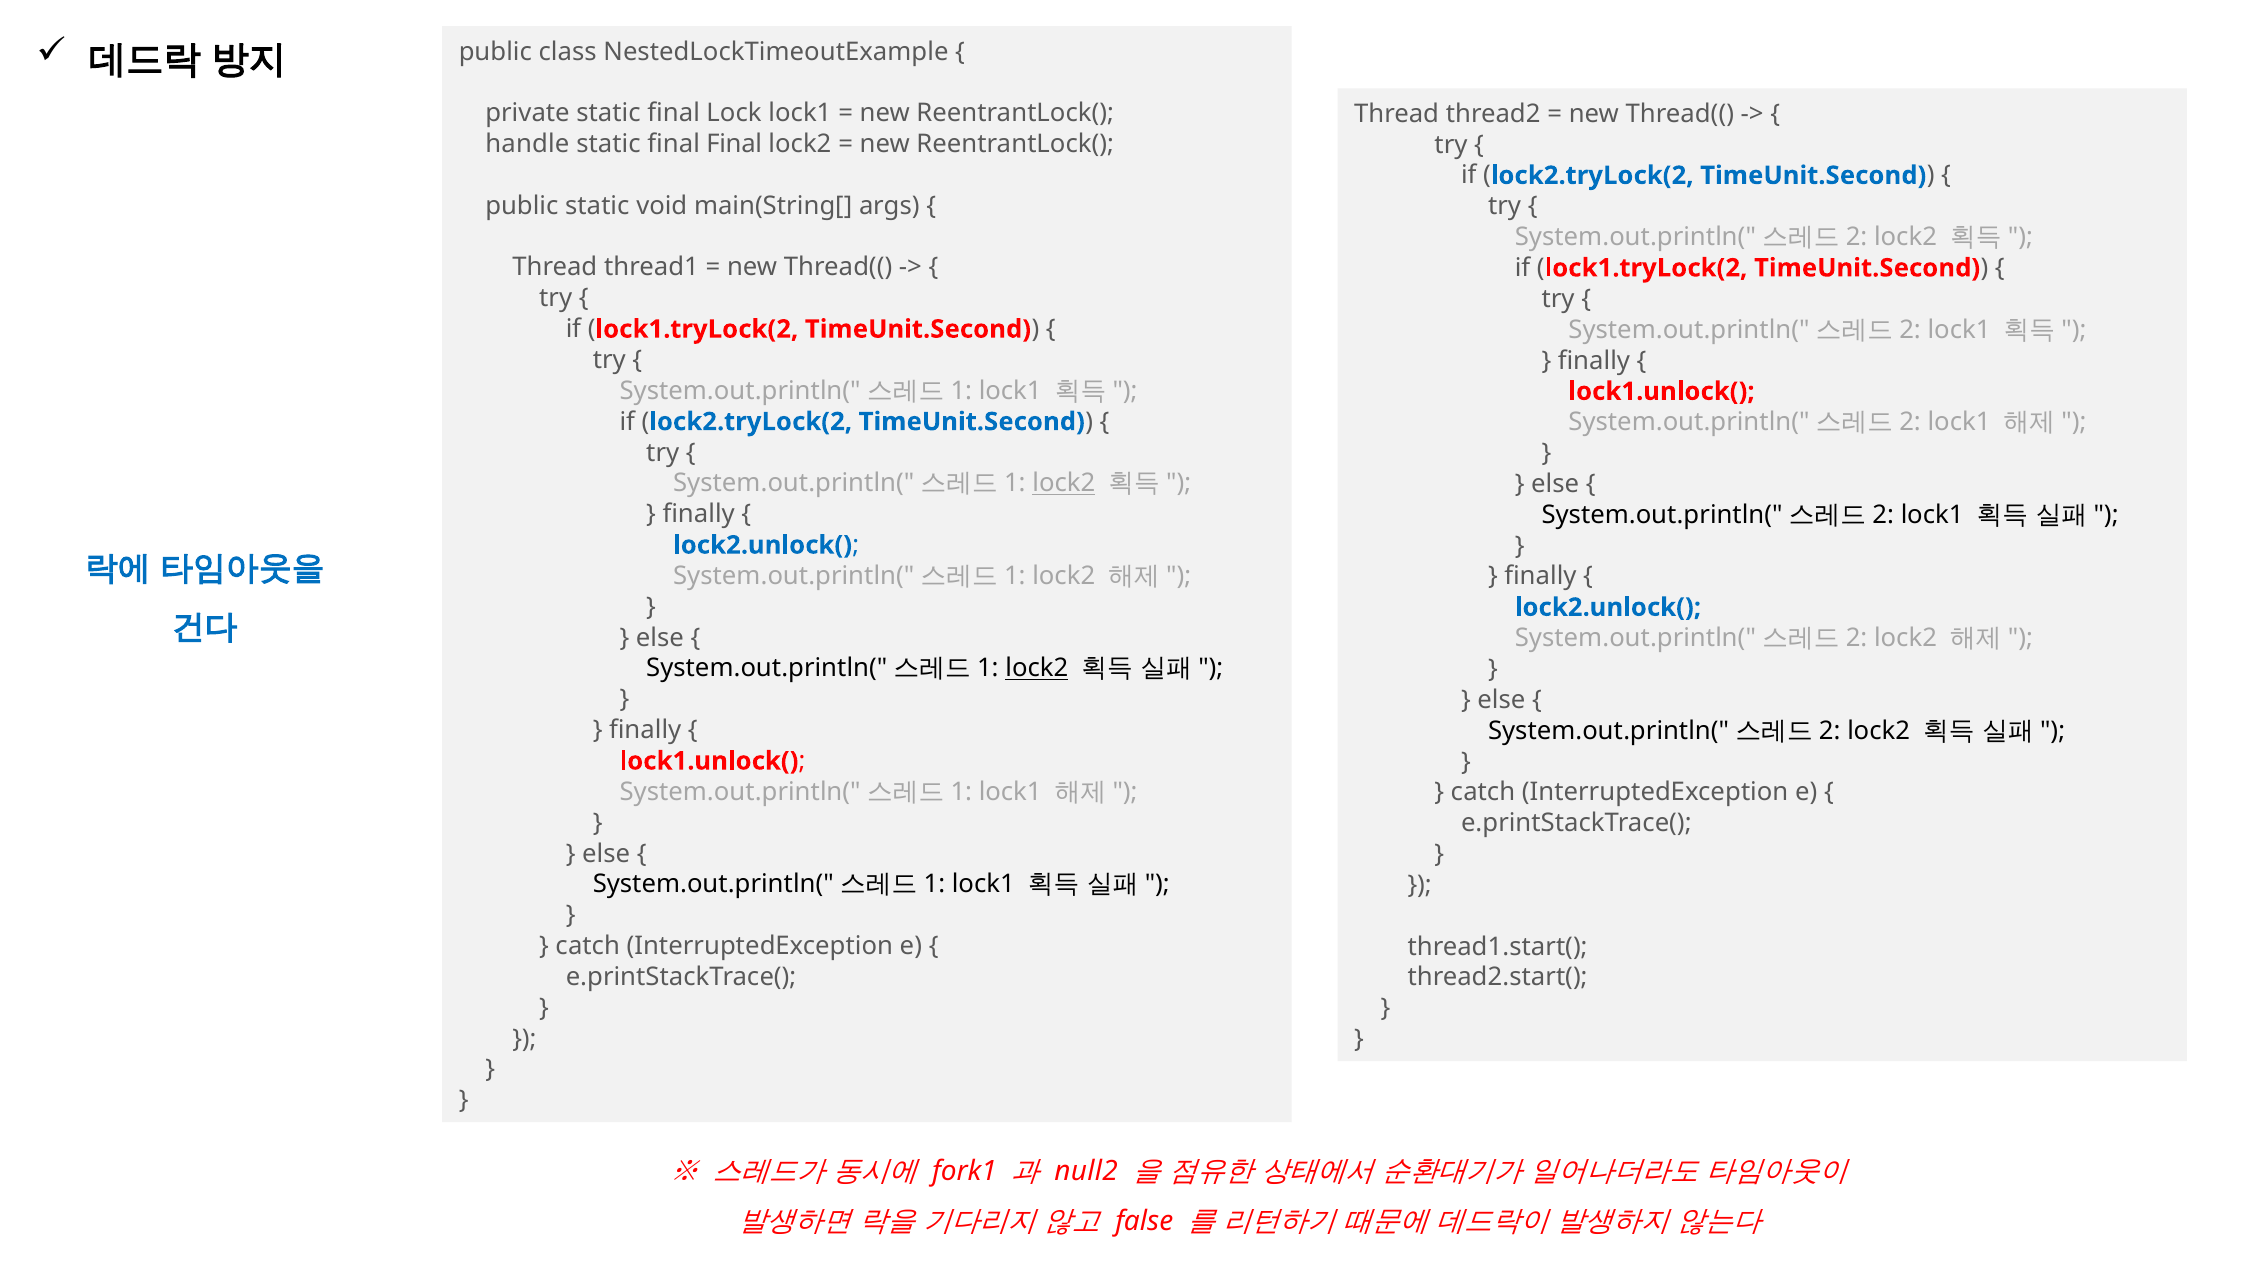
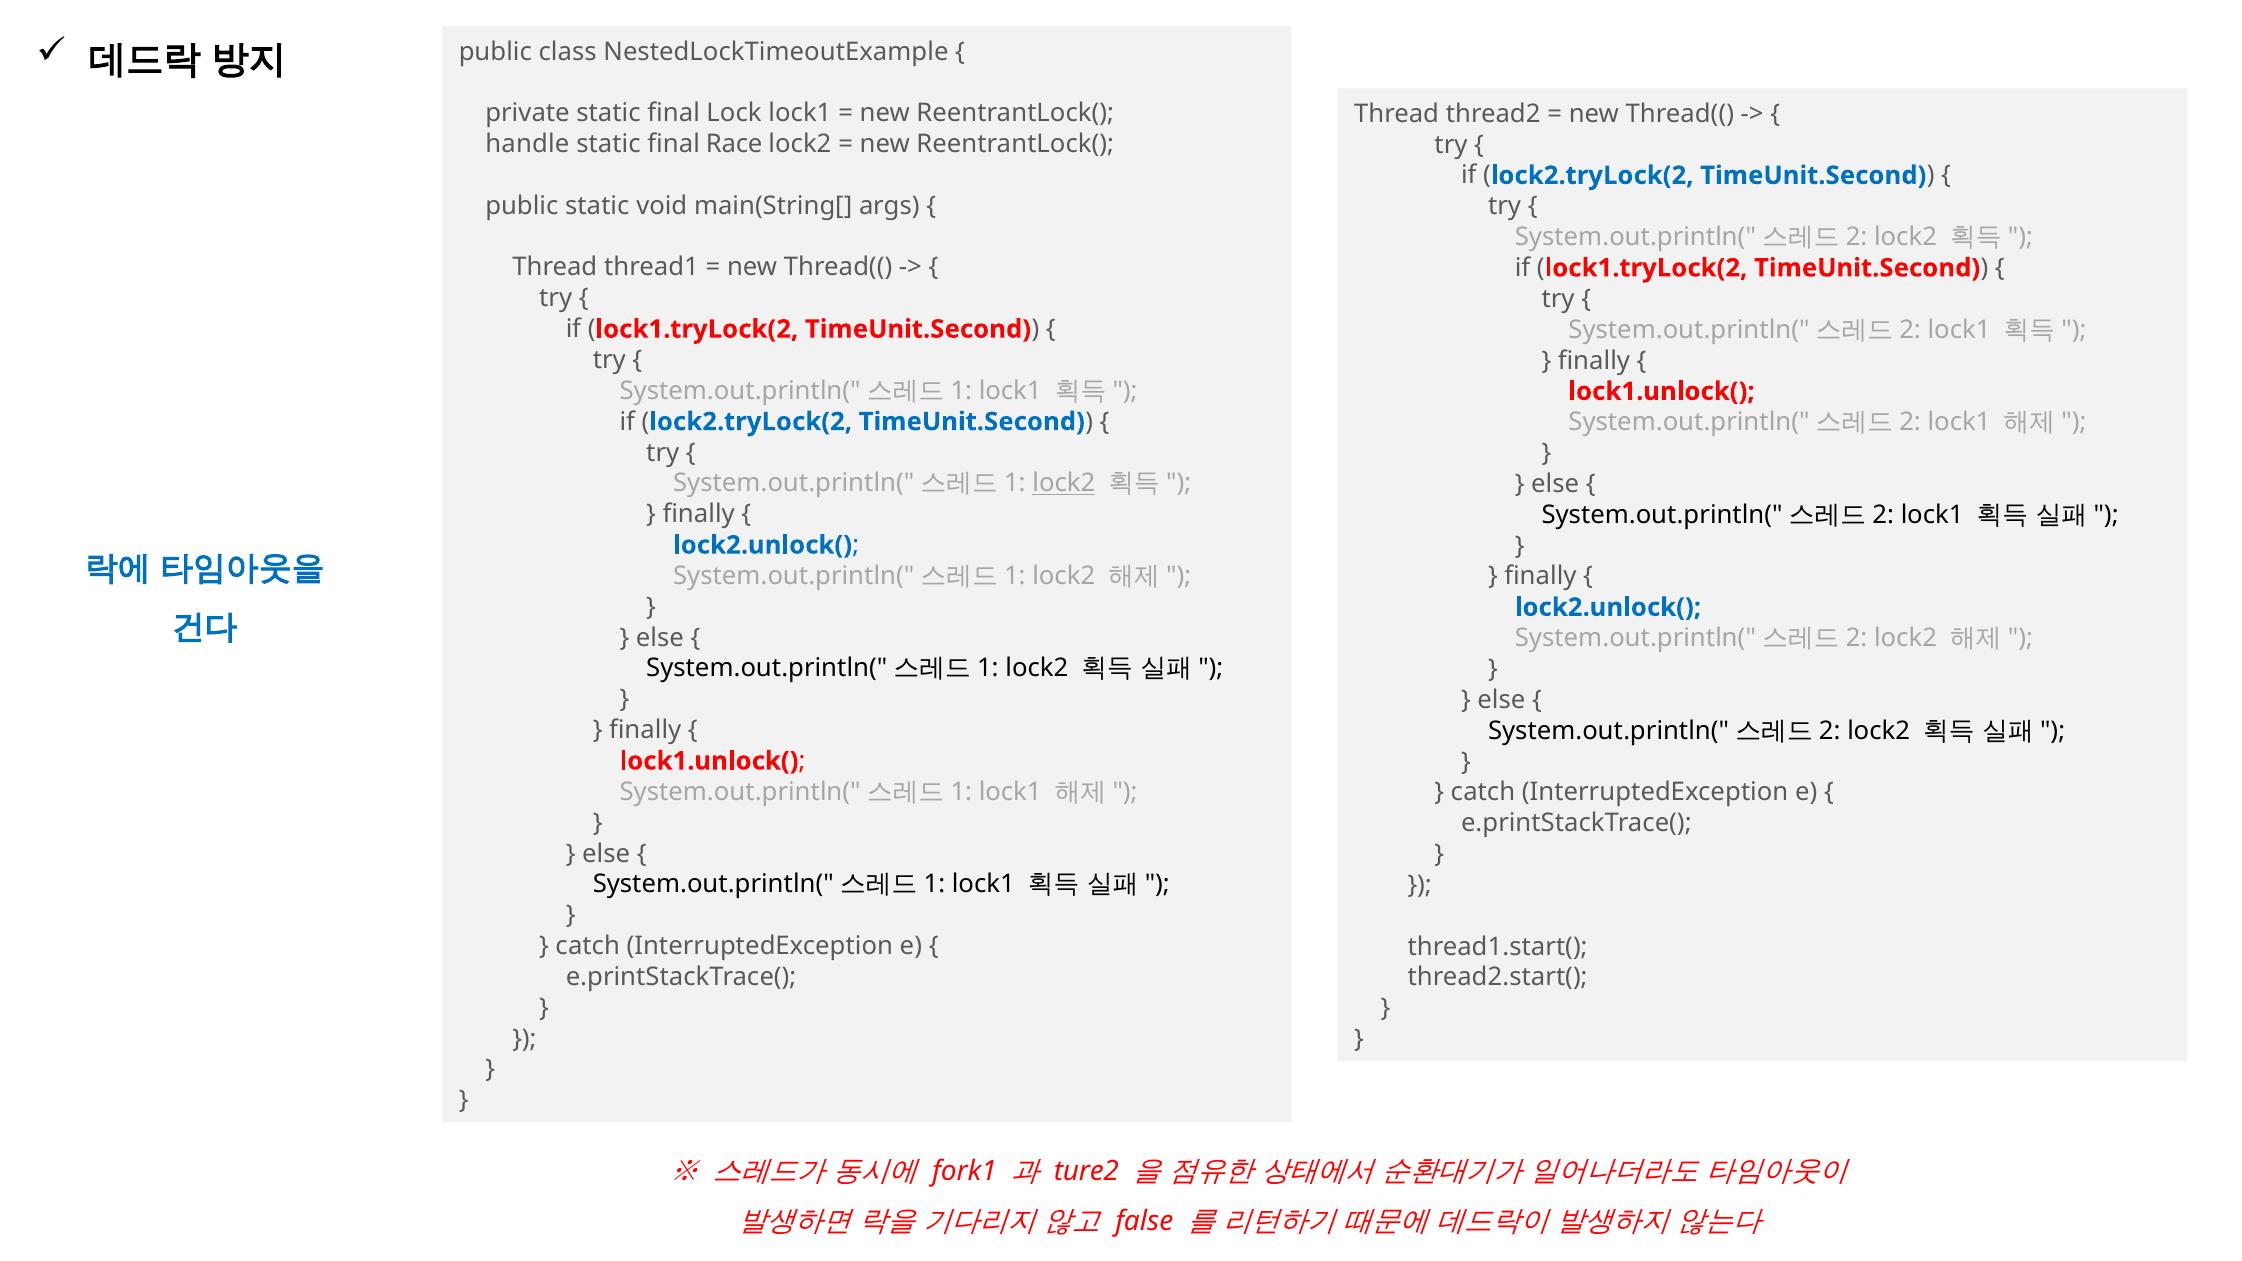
final Final: Final -> Race
lock2 at (1037, 669) underline: present -> none
null2: null2 -> ture2
